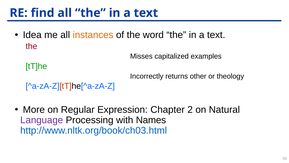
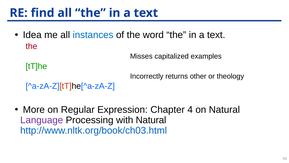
instances colour: orange -> blue
2: 2 -> 4
with Names: Names -> Natural
